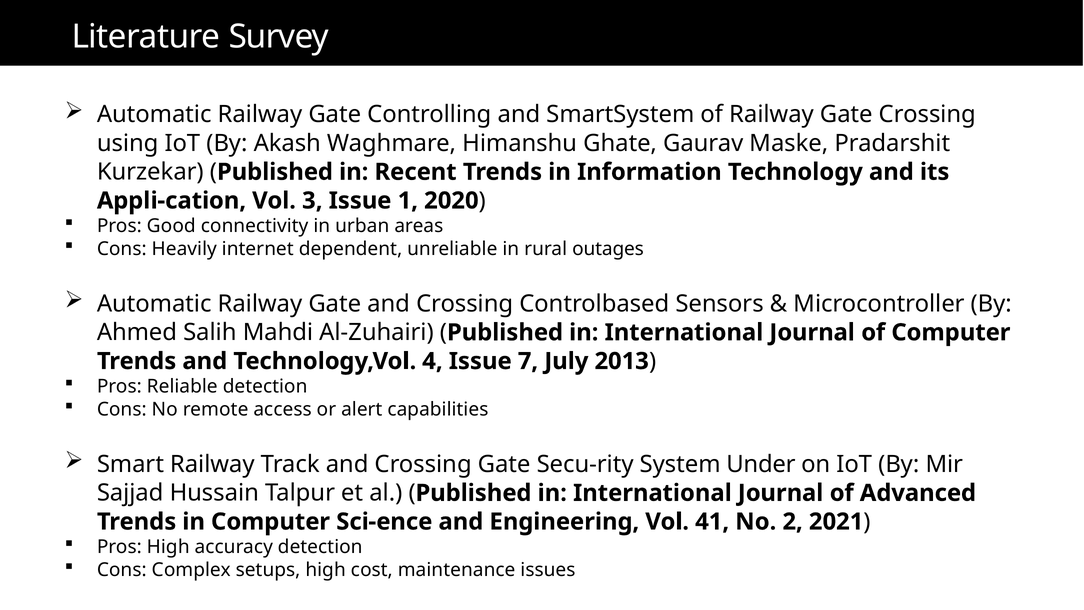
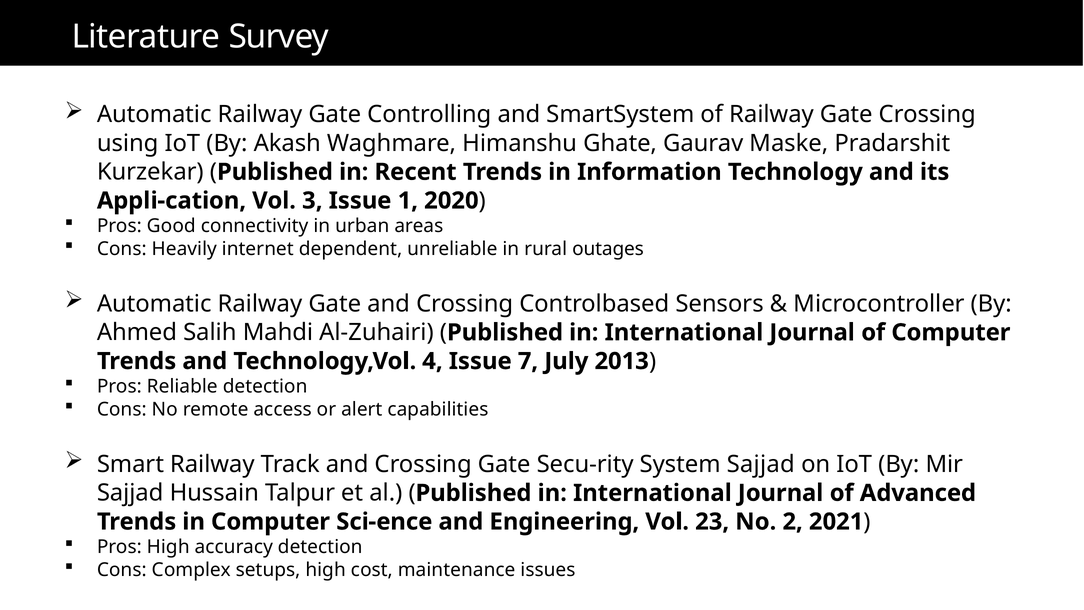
System Under: Under -> Sajjad
41: 41 -> 23
